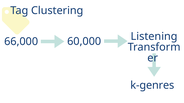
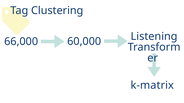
k-genres: k-genres -> k-matrix
